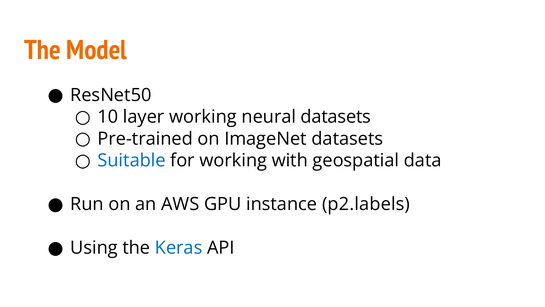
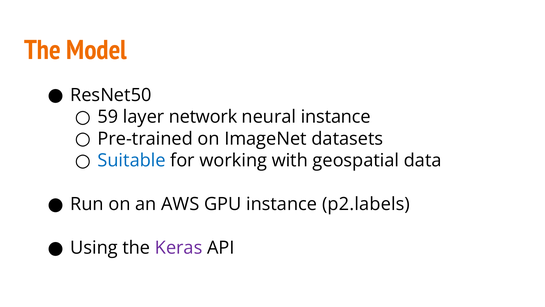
10: 10 -> 59
layer working: working -> network
neural datasets: datasets -> instance
Keras colour: blue -> purple
